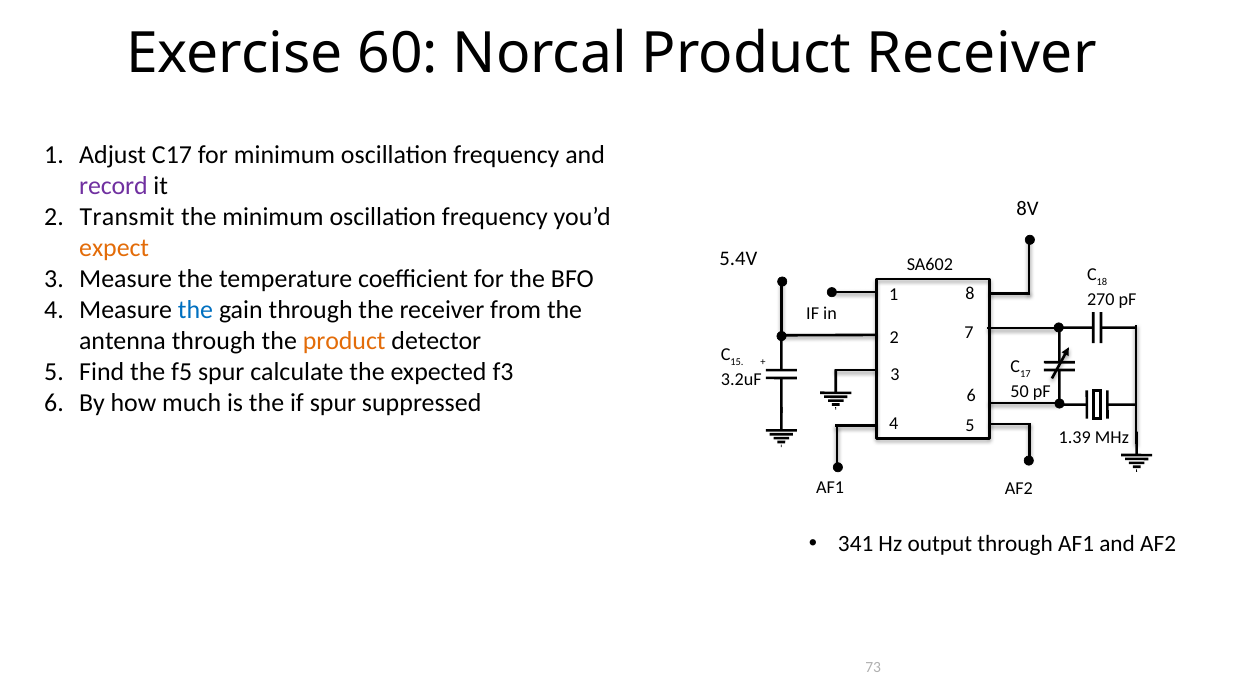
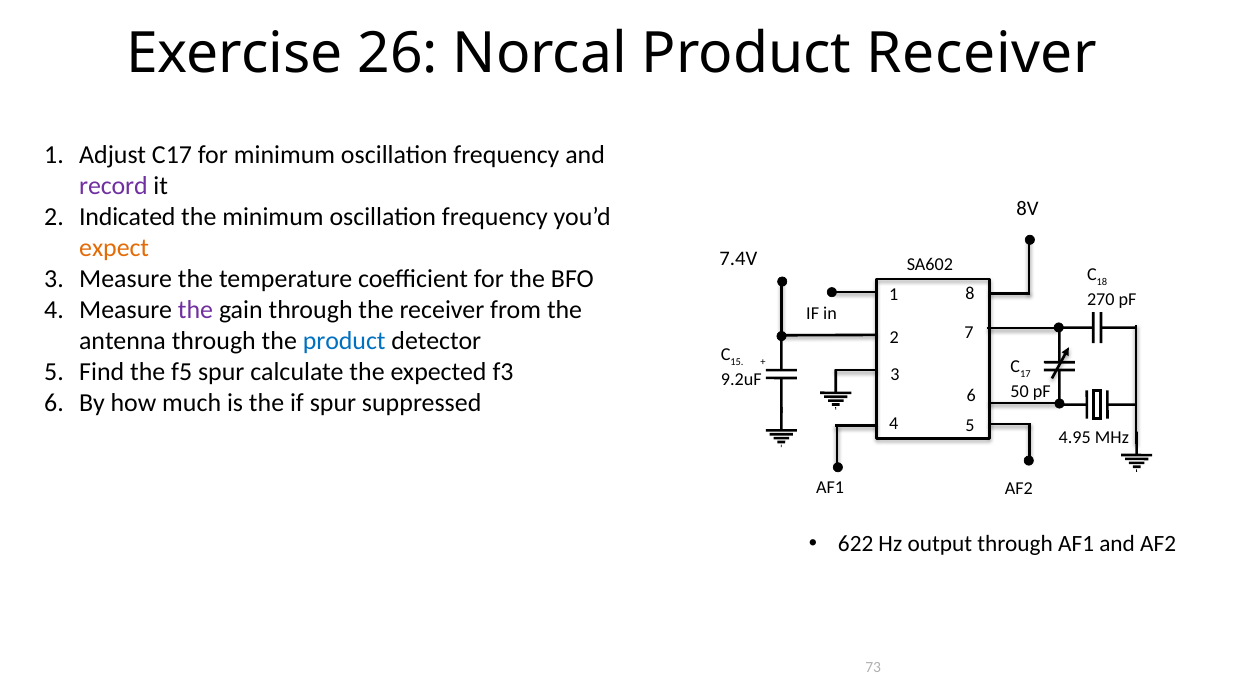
60: 60 -> 26
Transmit: Transmit -> Indicated
5.4V: 5.4V -> 7.4V
the at (195, 310) colour: blue -> purple
product at (344, 341) colour: orange -> blue
3.2uF: 3.2uF -> 9.2uF
1.39: 1.39 -> 4.95
341: 341 -> 622
